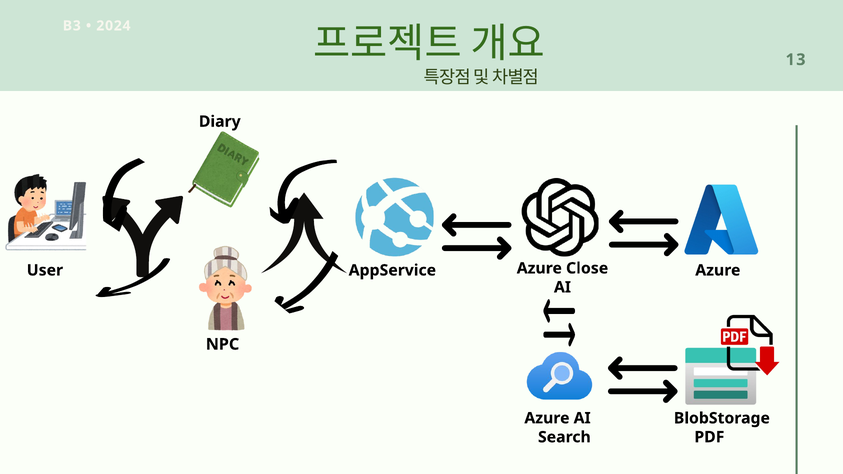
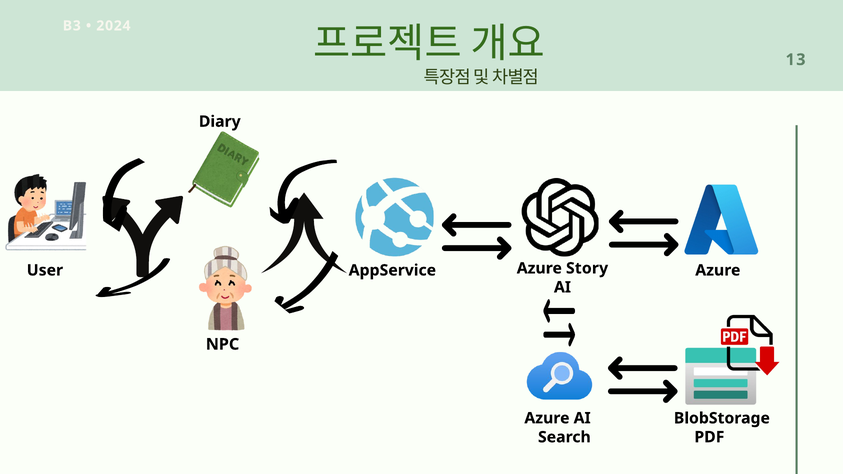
Close: Close -> Story
